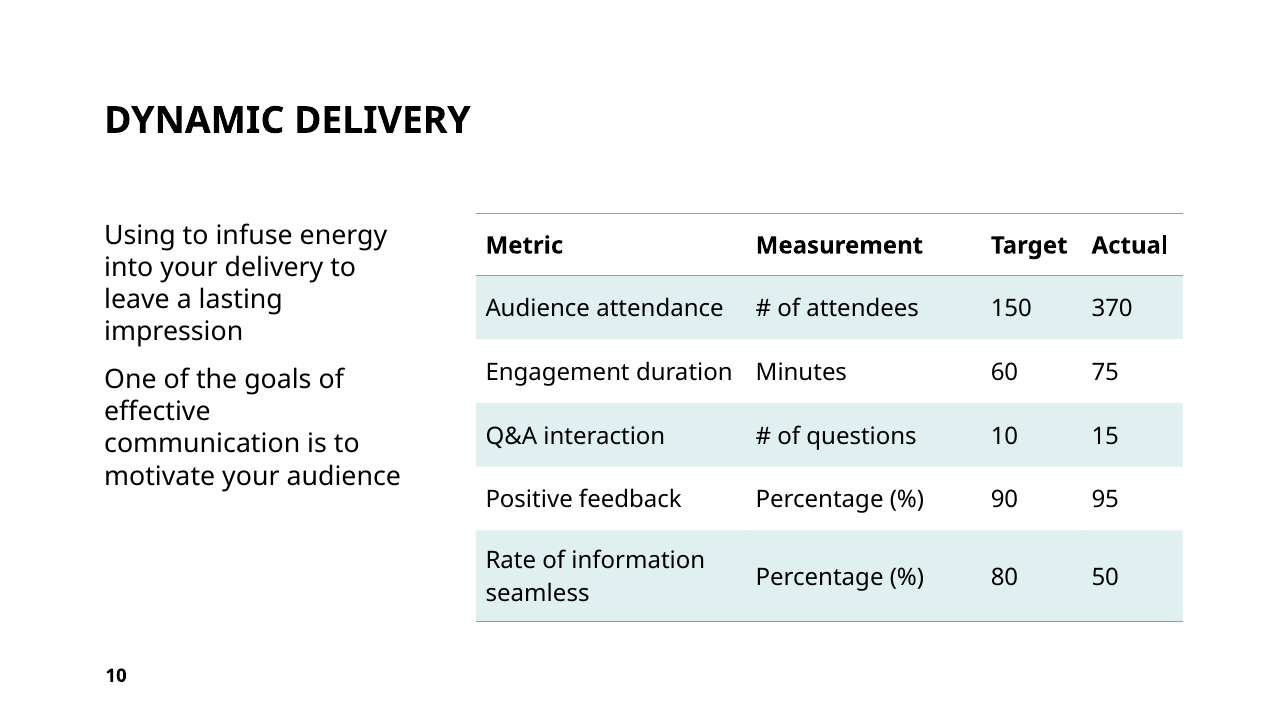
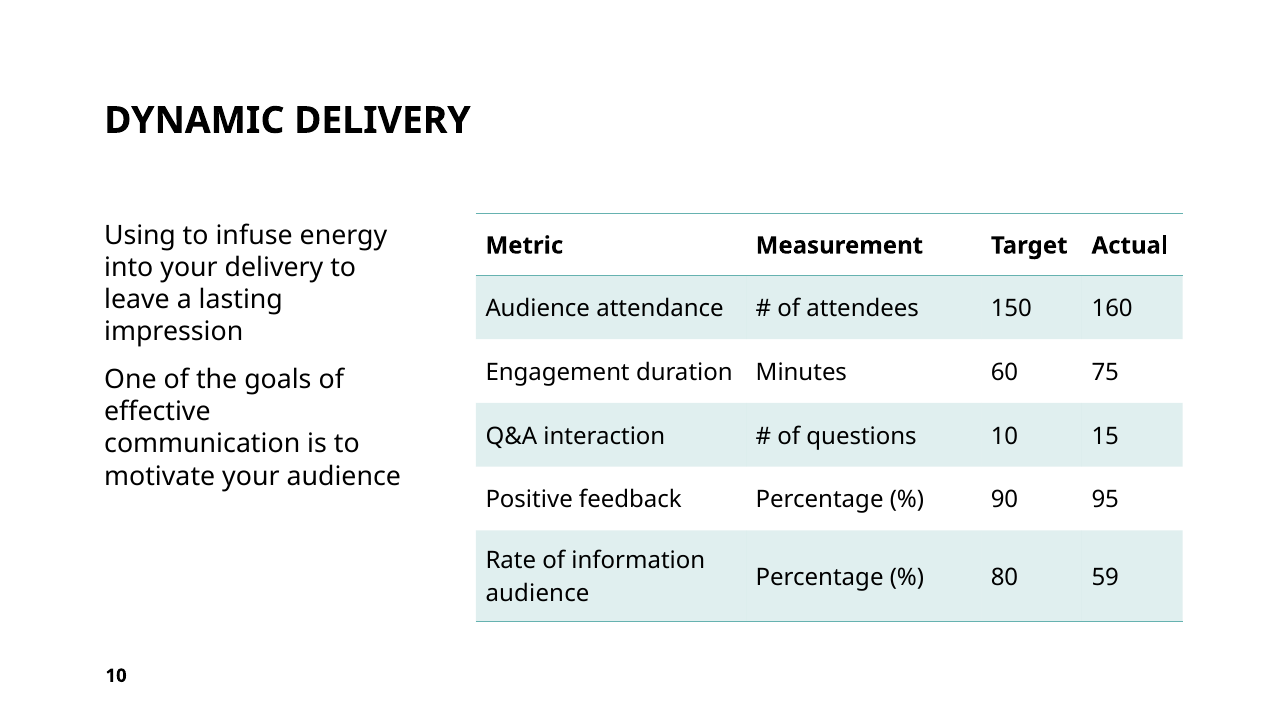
370: 370 -> 160
50: 50 -> 59
seamless at (538, 594): seamless -> audience
